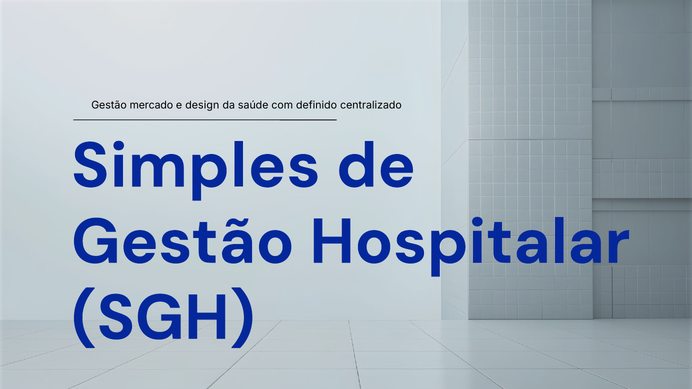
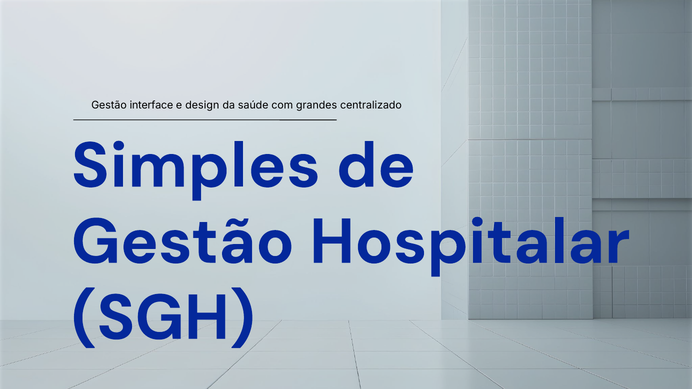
mercado: mercado -> interface
definido: definido -> grandes
